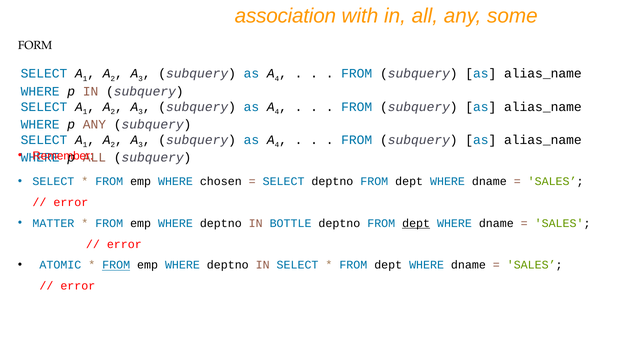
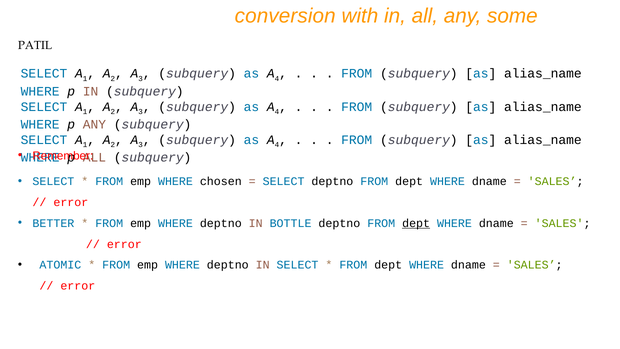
association: association -> conversion
FORM: FORM -> PATIL
MATTER: MATTER -> BETTER
FROM at (116, 265) underline: present -> none
